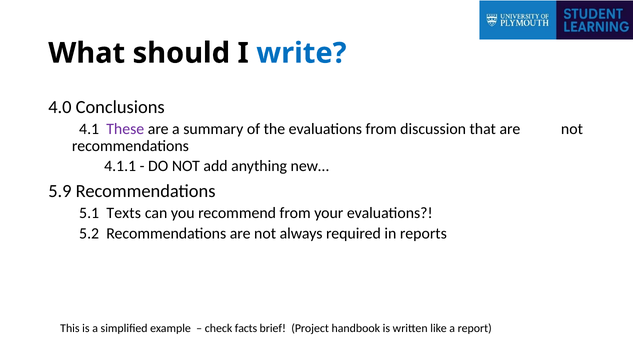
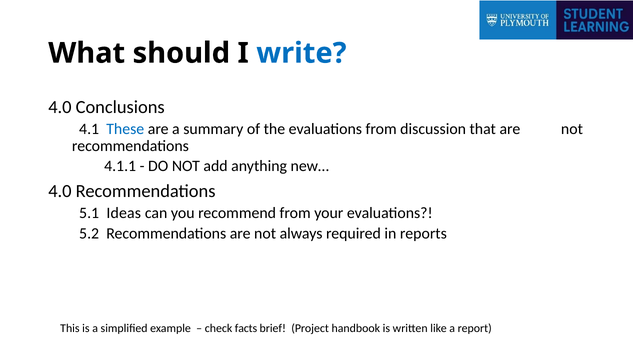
These colour: purple -> blue
5.9 at (60, 191): 5.9 -> 4.0
Texts: Texts -> Ideas
